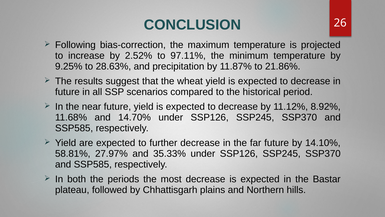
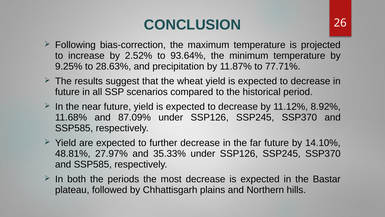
97.11%: 97.11% -> 93.64%
21.86%: 21.86% -> 77.71%
14.70%: 14.70% -> 87.09%
58.81%: 58.81% -> 48.81%
